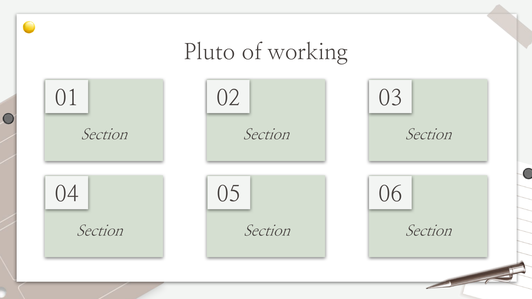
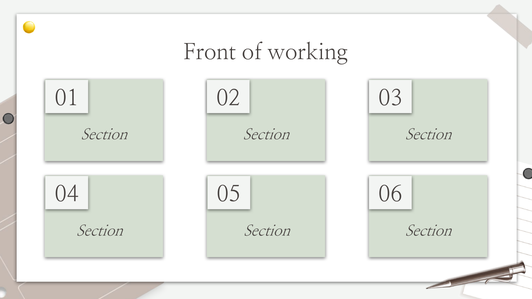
Pluto: Pluto -> Front
